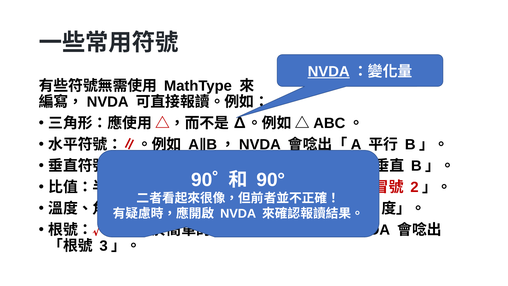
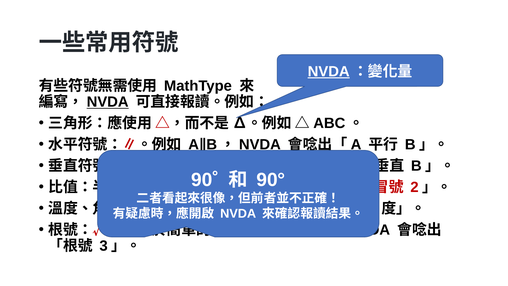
NVDA at (108, 102) underline: none -> present
